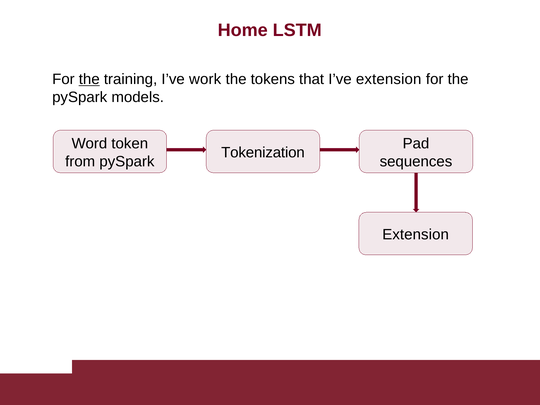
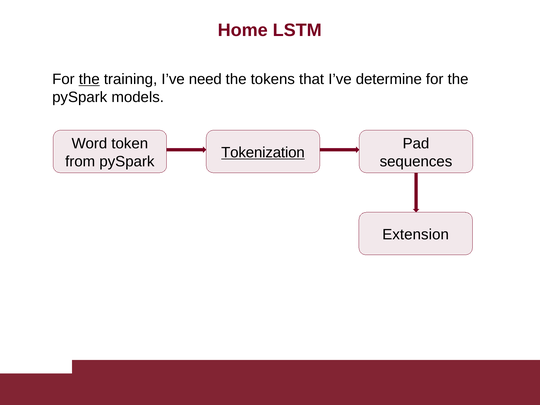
work: work -> need
I’ve extension: extension -> determine
Tokenization underline: none -> present
